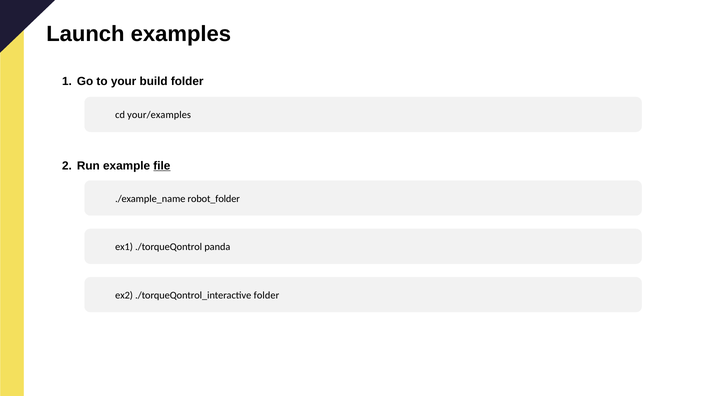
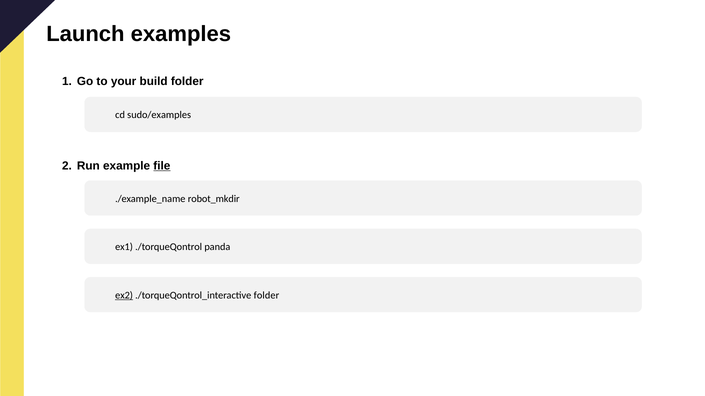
your/examples: your/examples -> sudo/examples
robot_folder: robot_folder -> robot_mkdir
ex2 underline: none -> present
